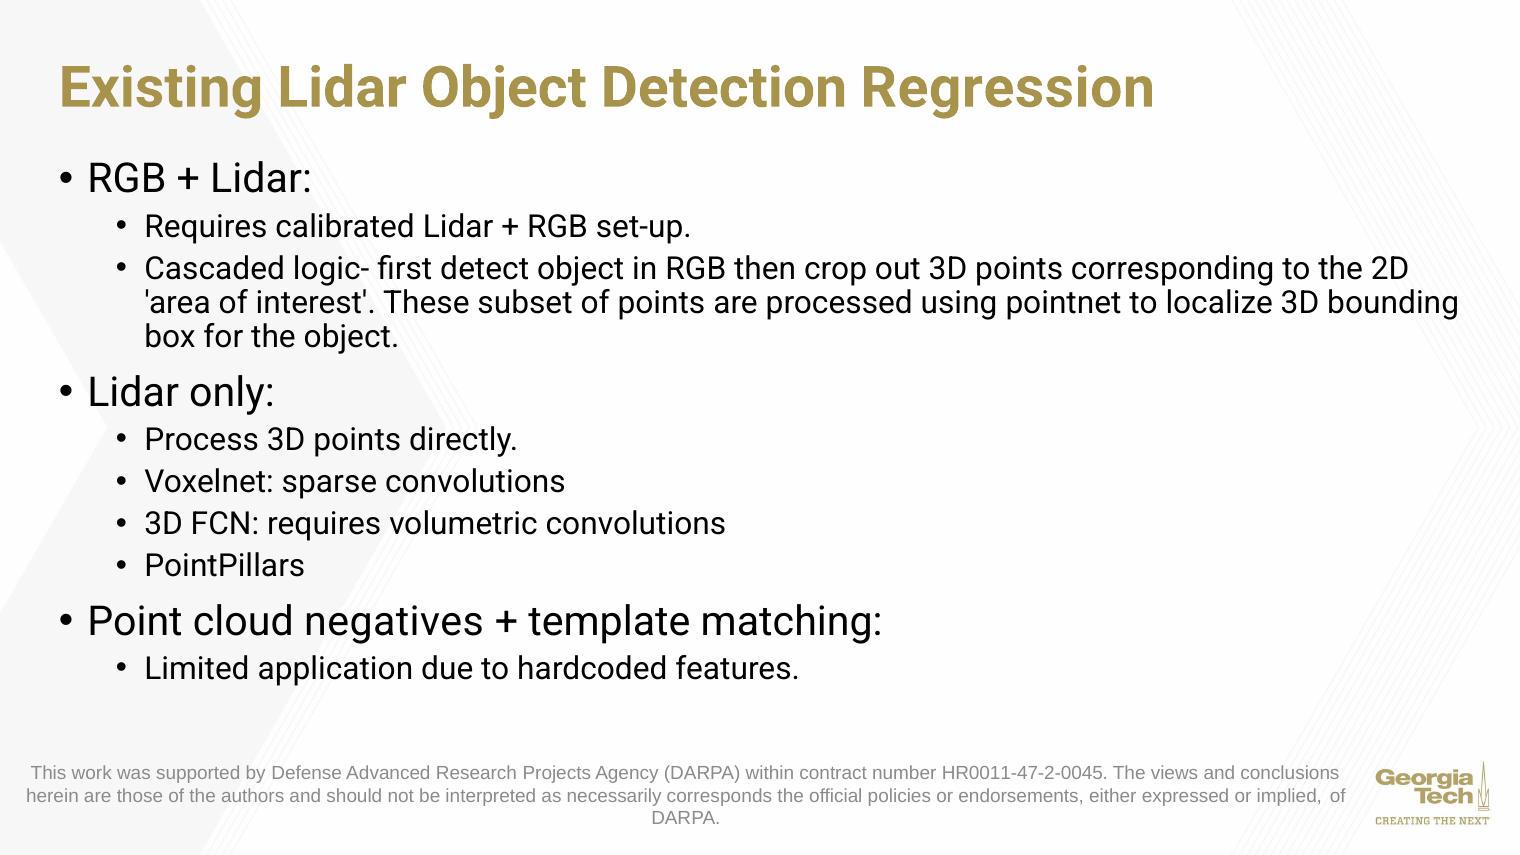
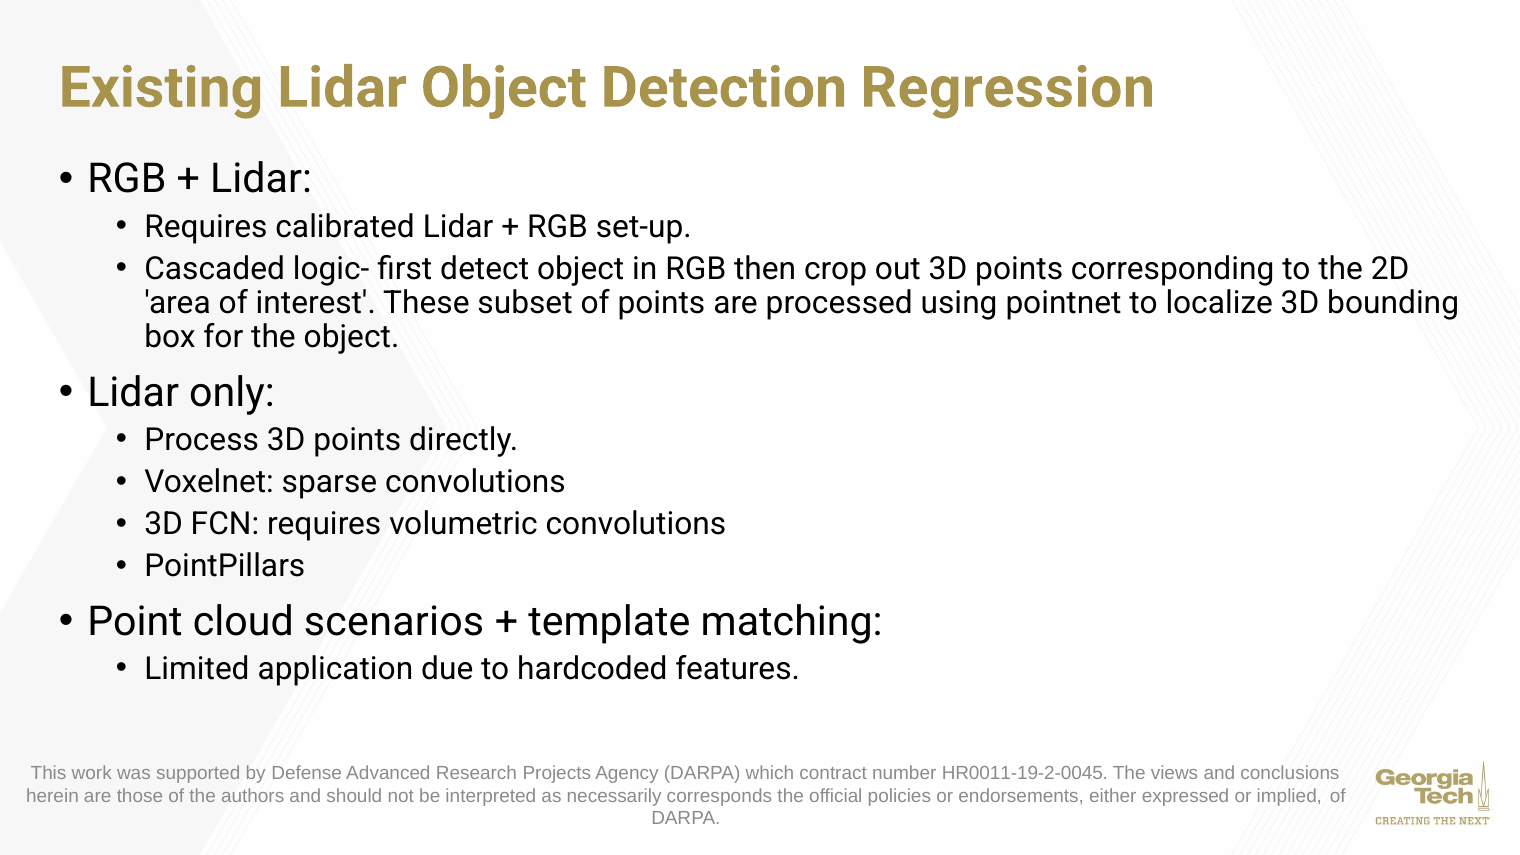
negatives: negatives -> scenarios
within: within -> which
HR0011-47-2-0045: HR0011-47-2-0045 -> HR0011-19-2-0045
